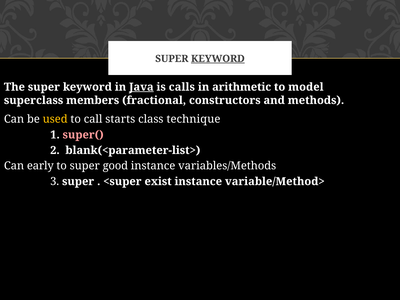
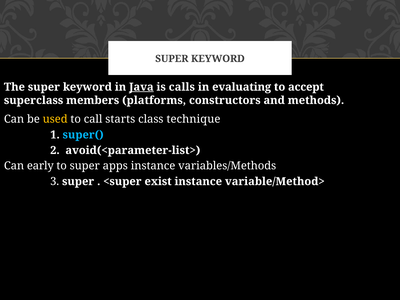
KEYWORD at (218, 59) underline: present -> none
arithmetic: arithmetic -> evaluating
model: model -> accept
fractional: fractional -> platforms
super( colour: pink -> light blue
blank(<parameter-list>: blank(<parameter-list> -> avoid(<parameter-list>
good: good -> apps
